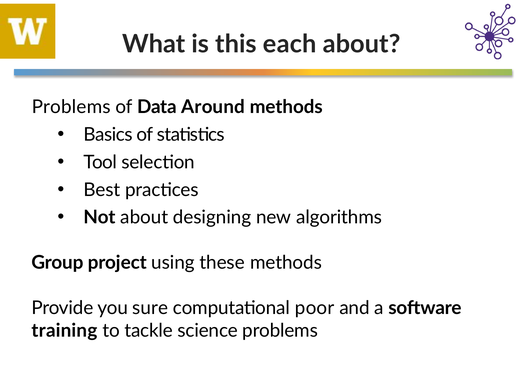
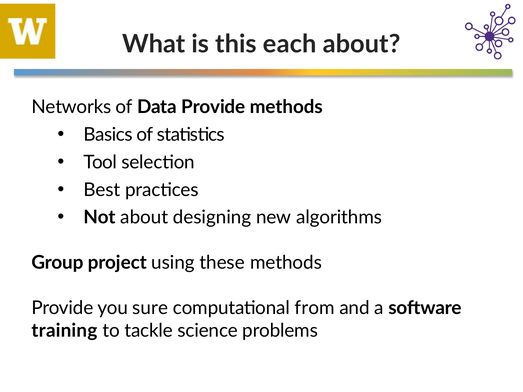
Problems at (71, 107): Problems -> Networks
Data Around: Around -> Provide
poor: poor -> from
